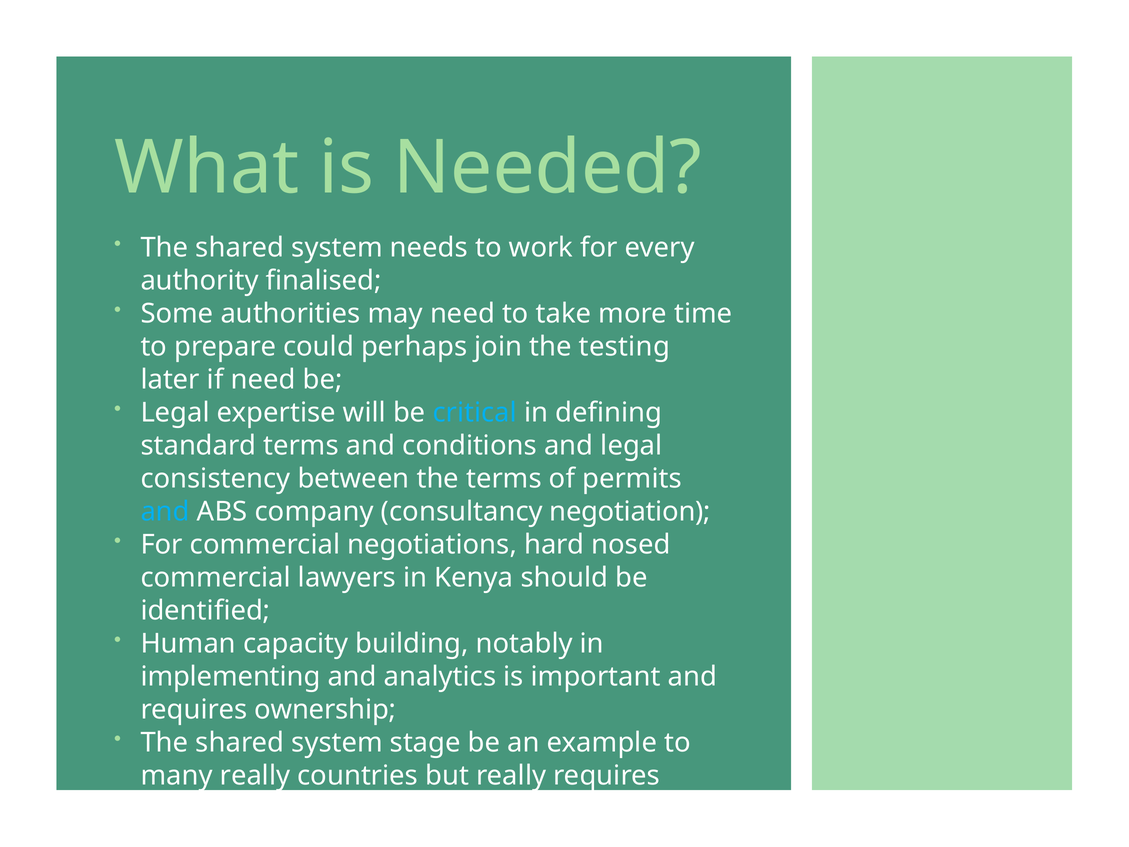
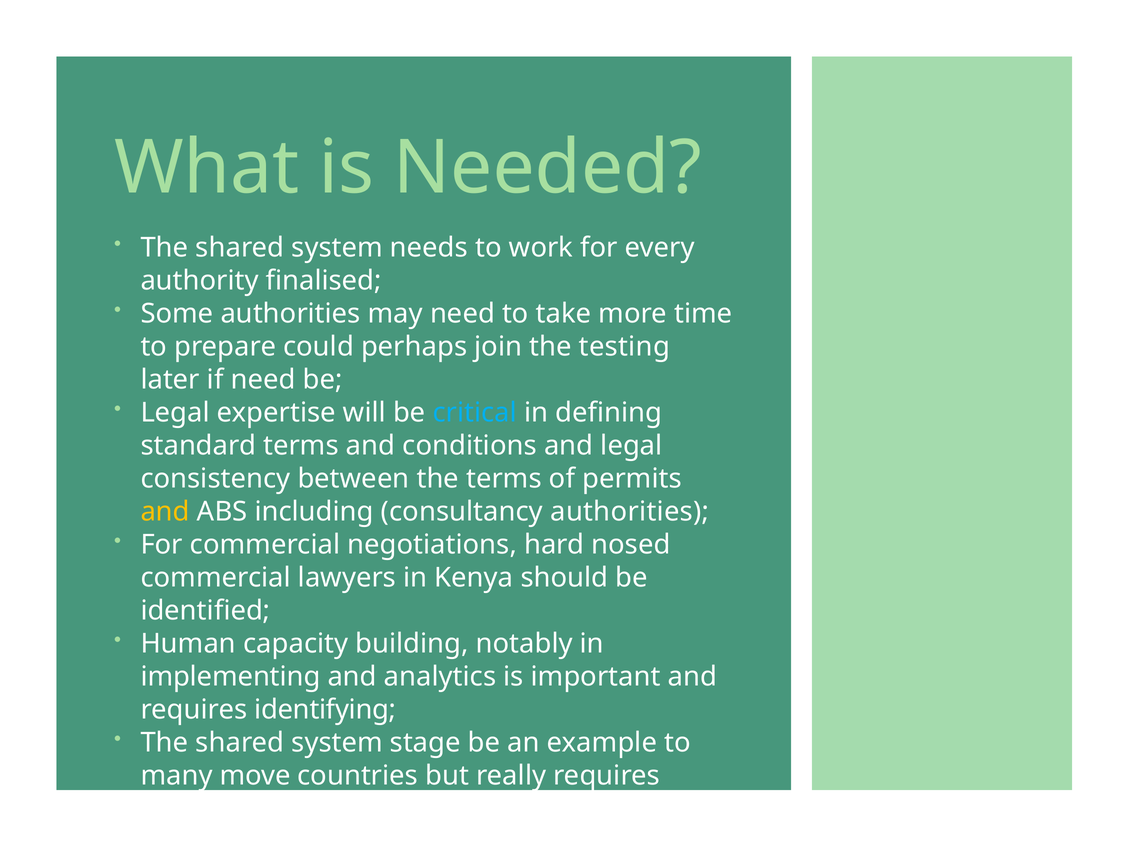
and at (165, 511) colour: light blue -> yellow
company: company -> including
consultancy negotiation: negotiation -> authorities
ownership at (325, 709): ownership -> identifying
many really: really -> move
